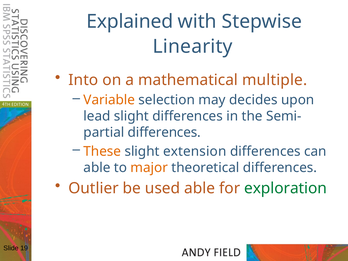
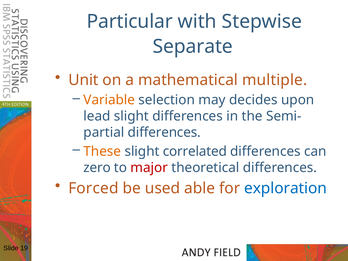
Explained: Explained -> Particular
Linearity: Linearity -> Separate
Into: Into -> Unit
extension: extension -> correlated
able at (97, 168): able -> zero
major colour: orange -> red
Outlier: Outlier -> Forced
exploration colour: green -> blue
